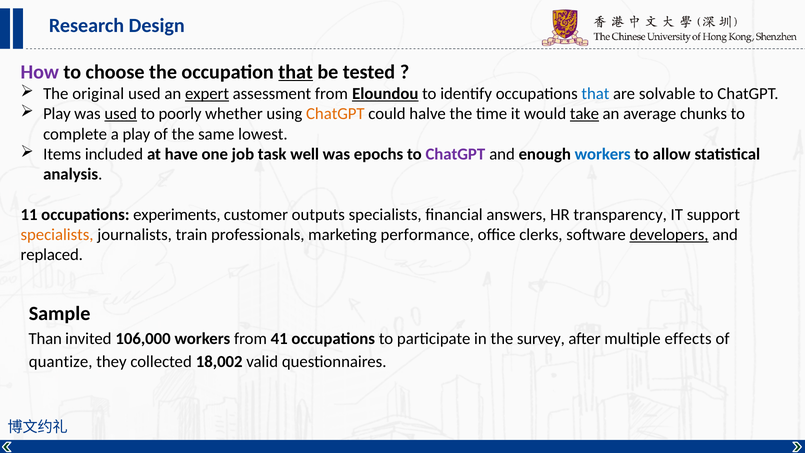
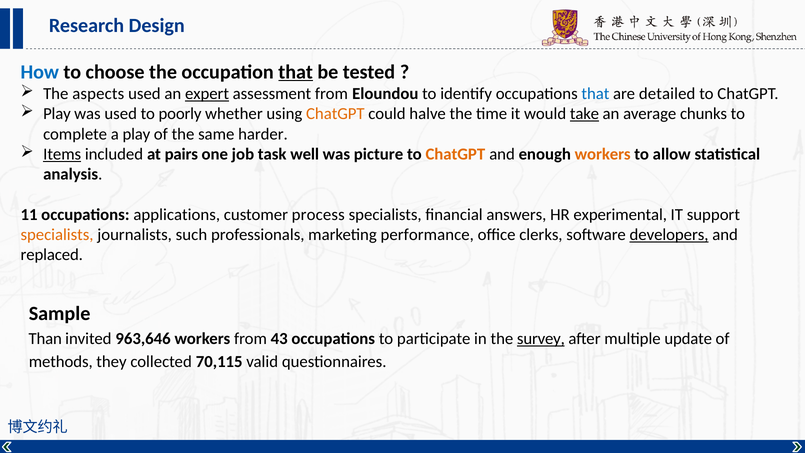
How colour: purple -> blue
original: original -> aspects
Eloundou underline: present -> none
solvable: solvable -> detailed
used at (121, 114) underline: present -> none
lowest: lowest -> harder
Items underline: none -> present
have: have -> pairs
epochs: epochs -> picture
ChatGPT at (455, 154) colour: purple -> orange
workers at (603, 154) colour: blue -> orange
experiments: experiments -> applications
outputs: outputs -> process
transparency: transparency -> experimental
train: train -> such
106,000: 106,000 -> 963,646
41: 41 -> 43
survey underline: none -> present
effects: effects -> update
quantize: quantize -> methods
18,002: 18,002 -> 70,115
